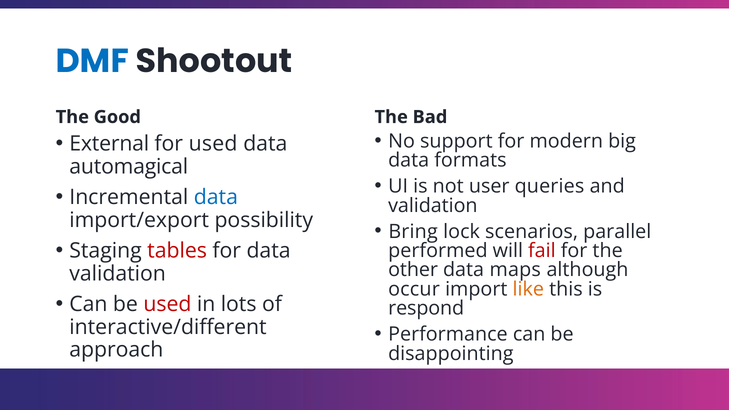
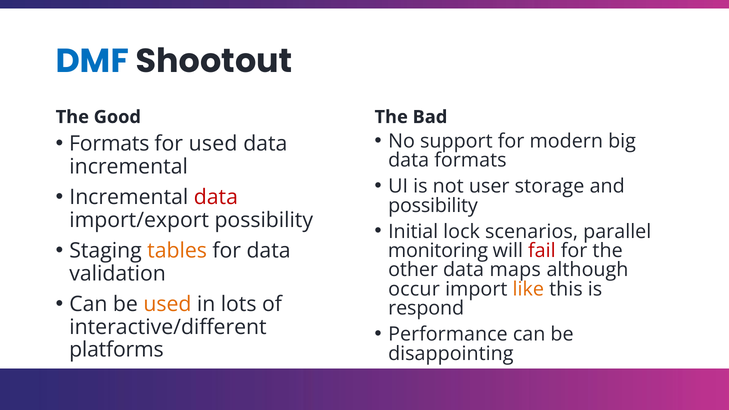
External at (109, 144): External -> Formats
automagical at (129, 167): automagical -> incremental
queries: queries -> storage
data at (216, 197) colour: blue -> red
validation at (433, 206): validation -> possibility
Bring: Bring -> Initial
tables colour: red -> orange
performed: performed -> monitoring
used at (167, 304) colour: red -> orange
approach: approach -> platforms
